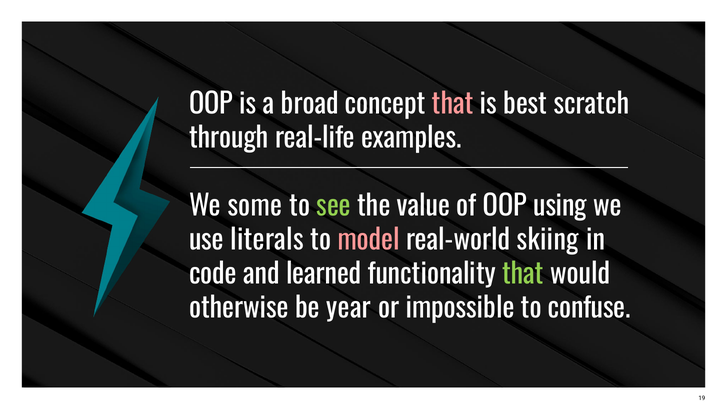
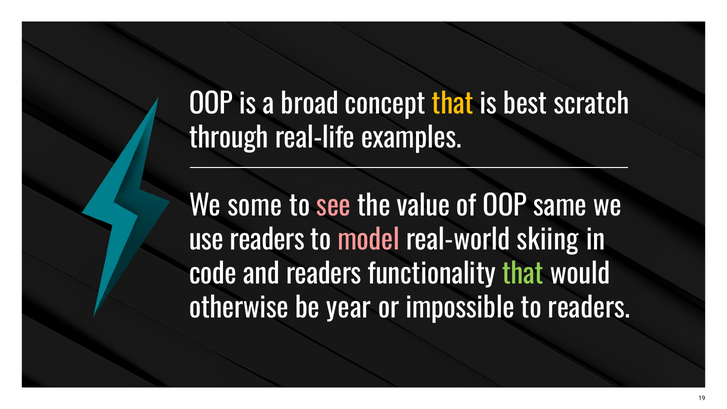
that at (453, 105) colour: pink -> yellow
see colour: light green -> pink
using: using -> same
use literals: literals -> readers
and learned: learned -> readers
to confuse: confuse -> readers
